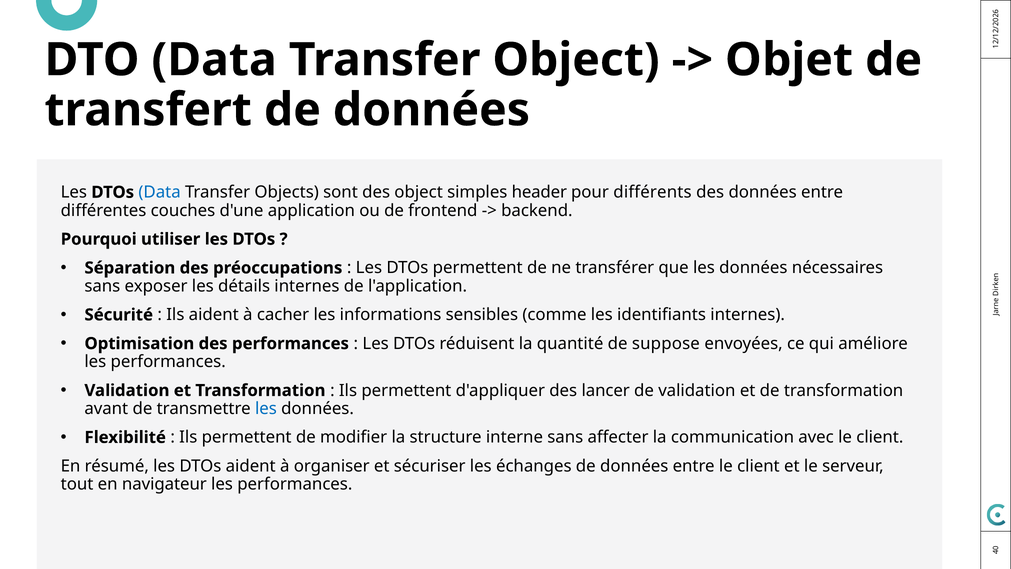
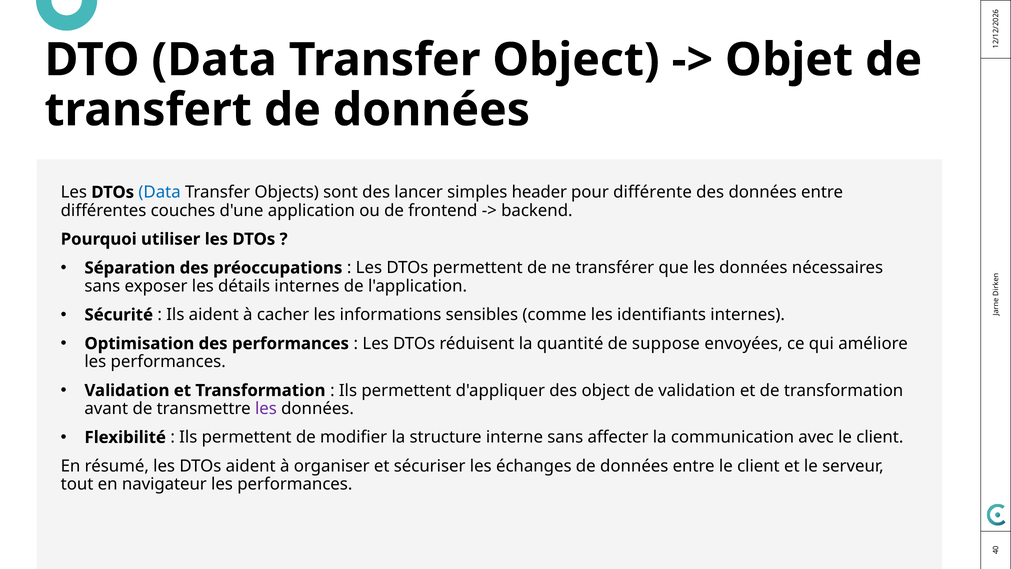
des object: object -> lancer
différents: différents -> différente
des lancer: lancer -> object
les at (266, 408) colour: blue -> purple
